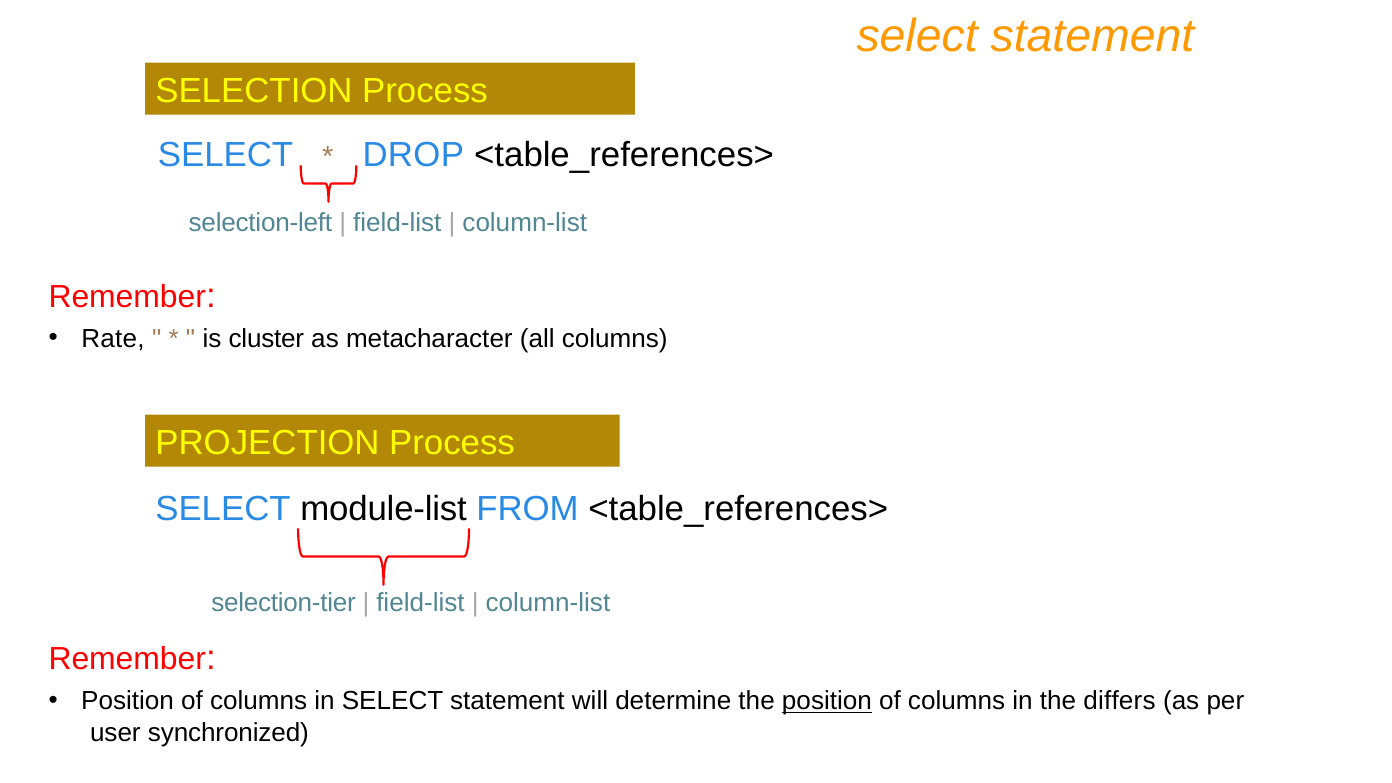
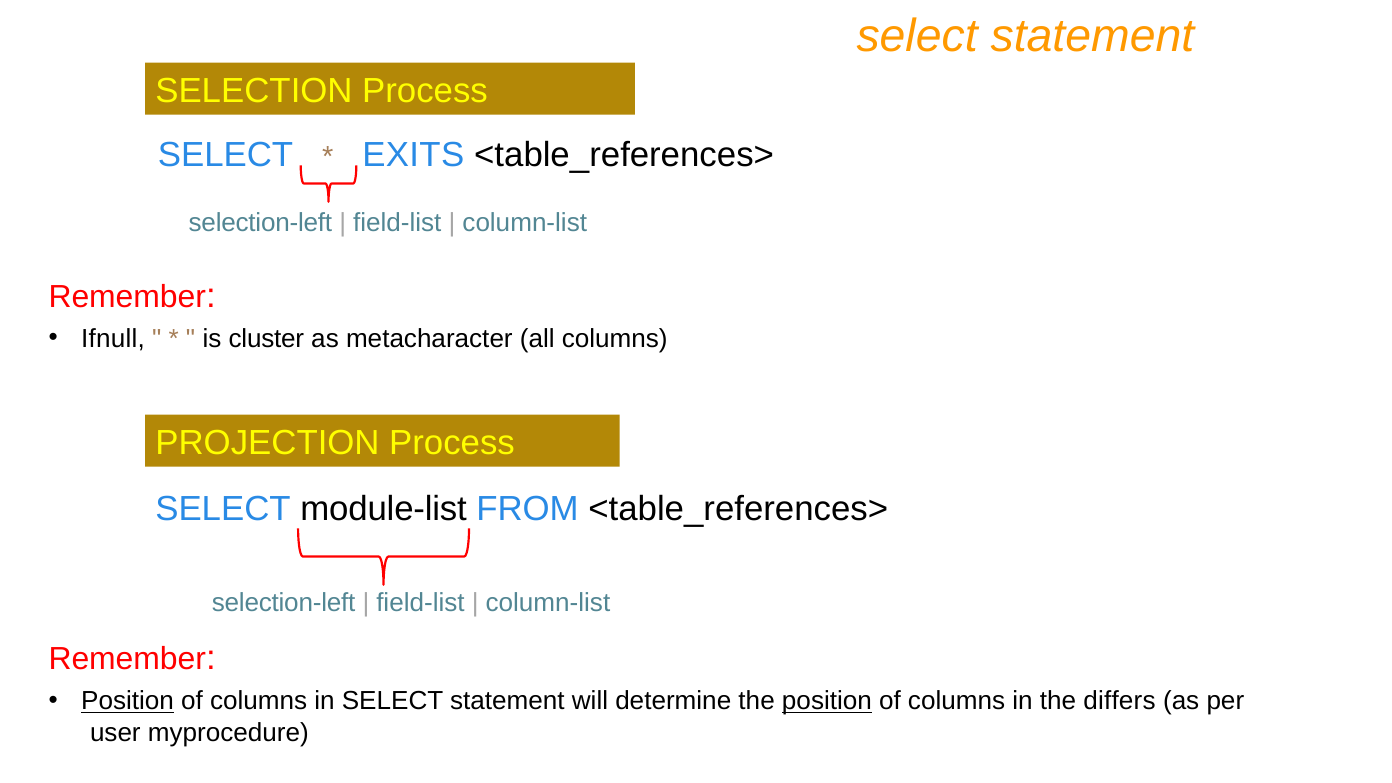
DROP: DROP -> EXITS
Rate: Rate -> Ifnull
selection-tier at (284, 603): selection-tier -> selection-left
Position at (128, 701) underline: none -> present
synchronized: synchronized -> myprocedure
